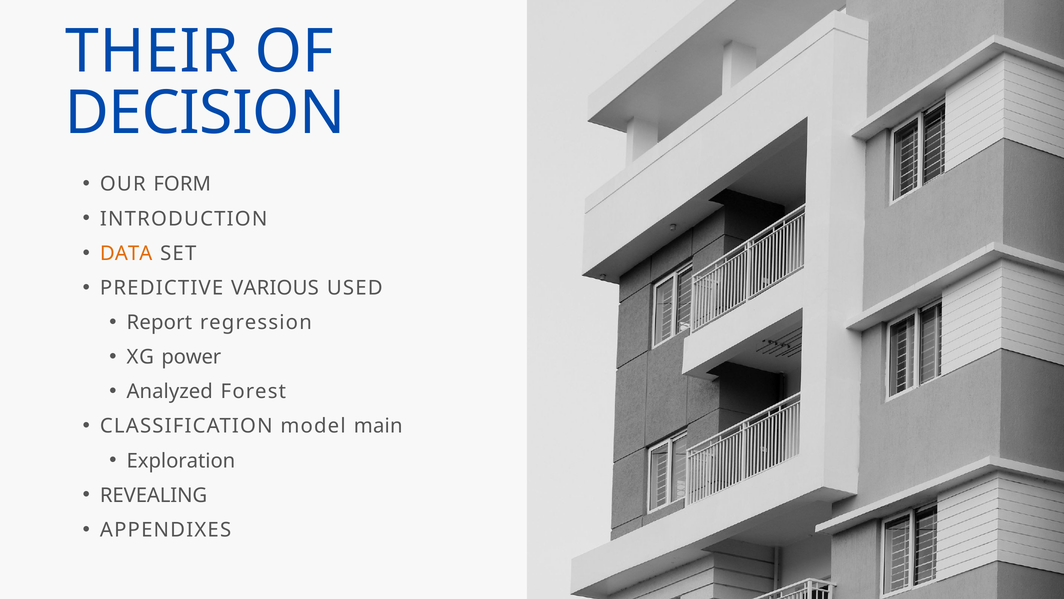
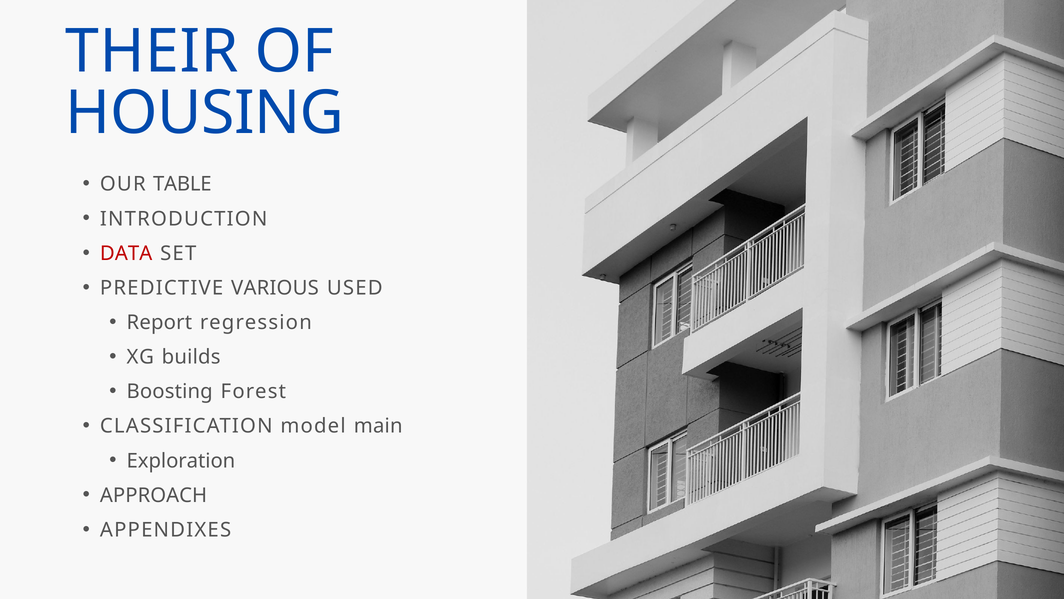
DECISION: DECISION -> HOUSING
FORM: FORM -> TABLE
DATA colour: orange -> red
power: power -> builds
Analyzed: Analyzed -> Boosting
REVEALING: REVEALING -> APPROACH
